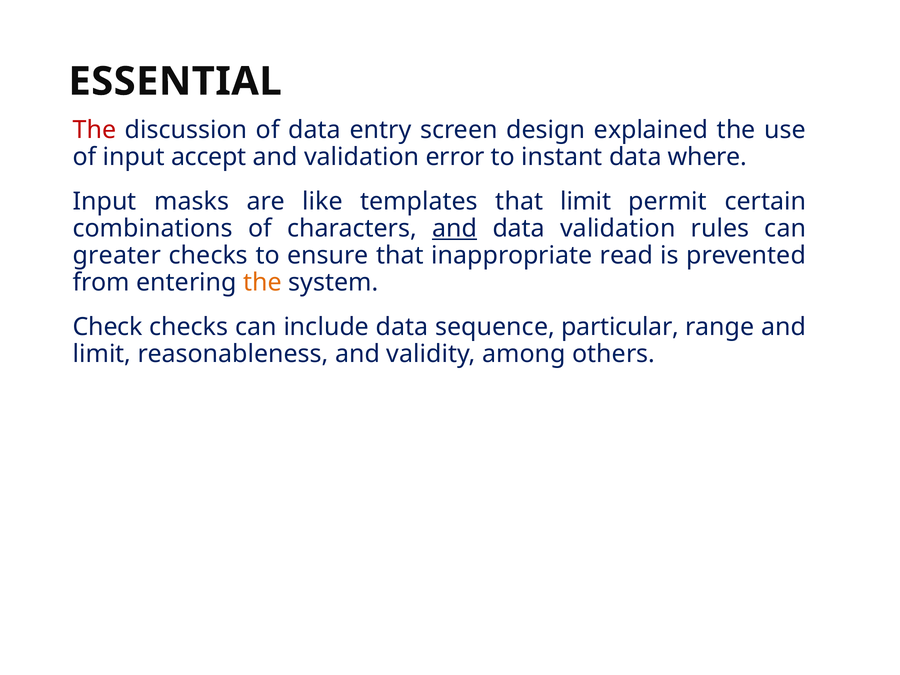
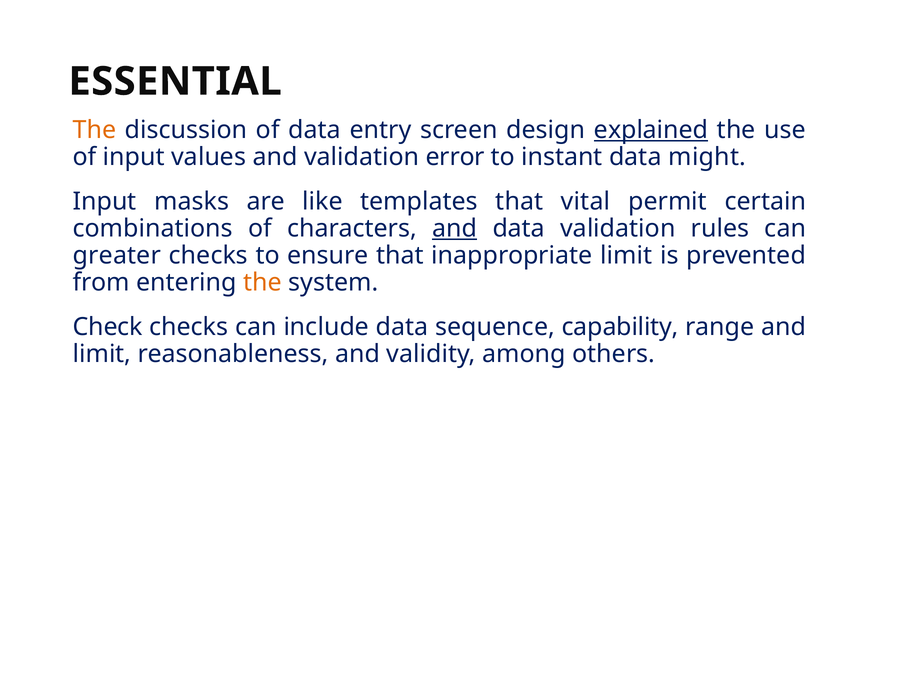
The at (94, 130) colour: red -> orange
explained underline: none -> present
accept: accept -> values
where: where -> might
that limit: limit -> vital
inappropriate read: read -> limit
particular: particular -> capability
